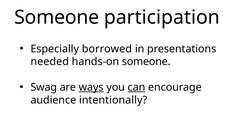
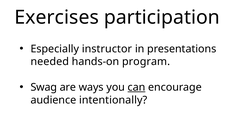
Someone at (57, 17): Someone -> Exercises
borrowed: borrowed -> instructor
hands-on someone: someone -> program
ways underline: present -> none
